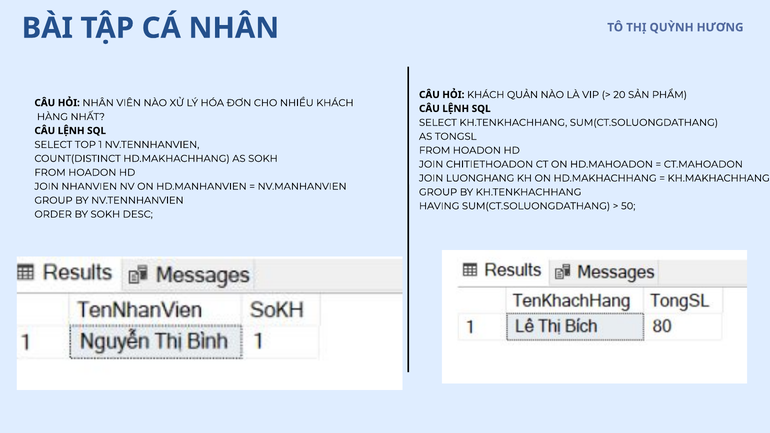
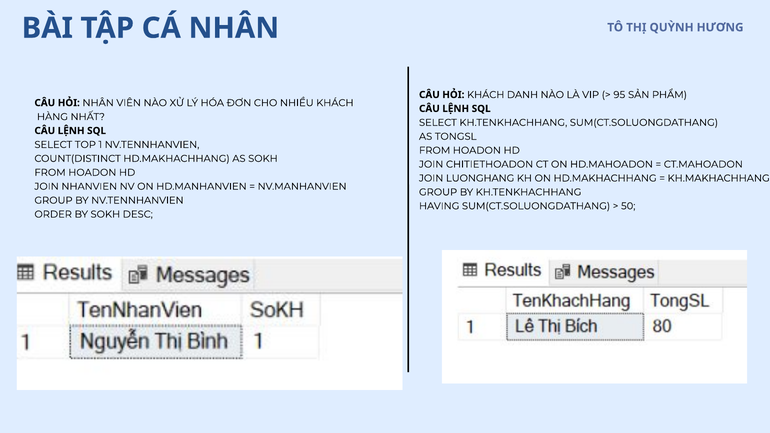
QUẢN: QUẢN -> DANH
20: 20 -> 95
